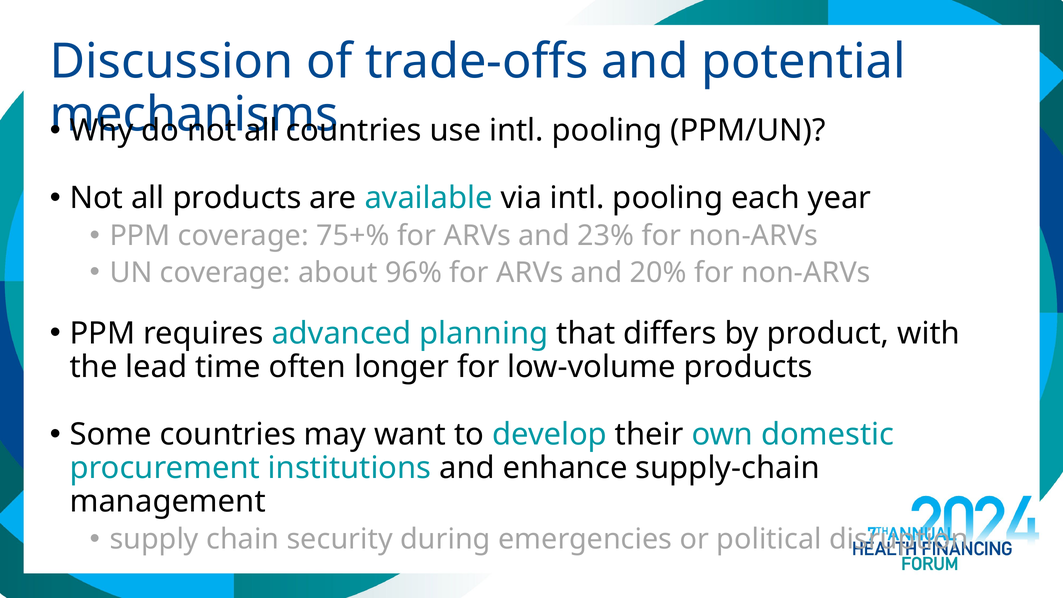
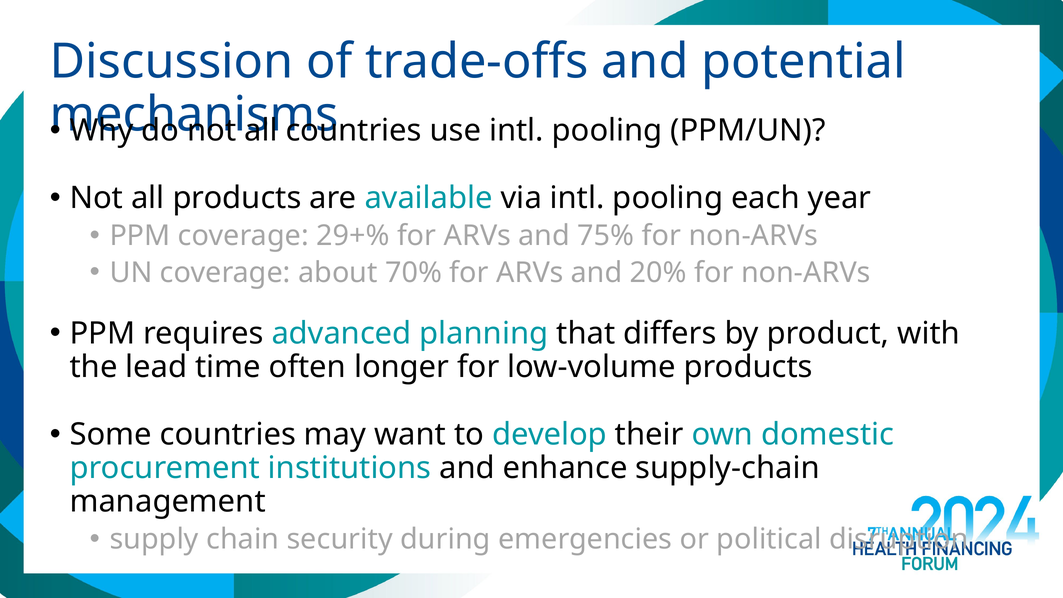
75+%: 75+% -> 29+%
23%: 23% -> 75%
96%: 96% -> 70%
